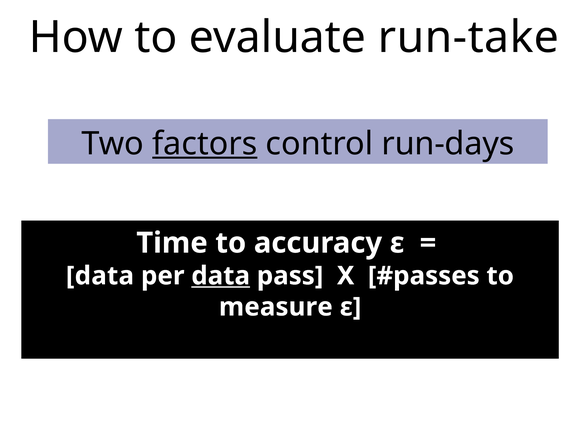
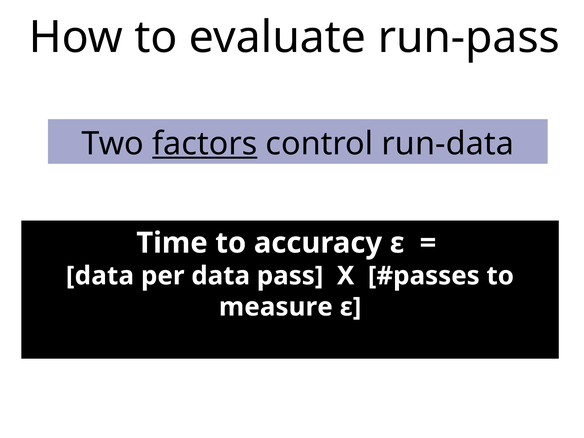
run-take: run-take -> run-pass
run-days: run-days -> run-data
data at (221, 276) underline: present -> none
